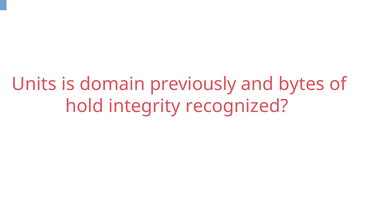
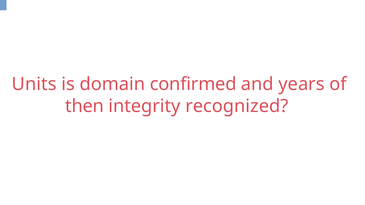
previously: previously -> confirmed
bytes: bytes -> years
hold: hold -> then
